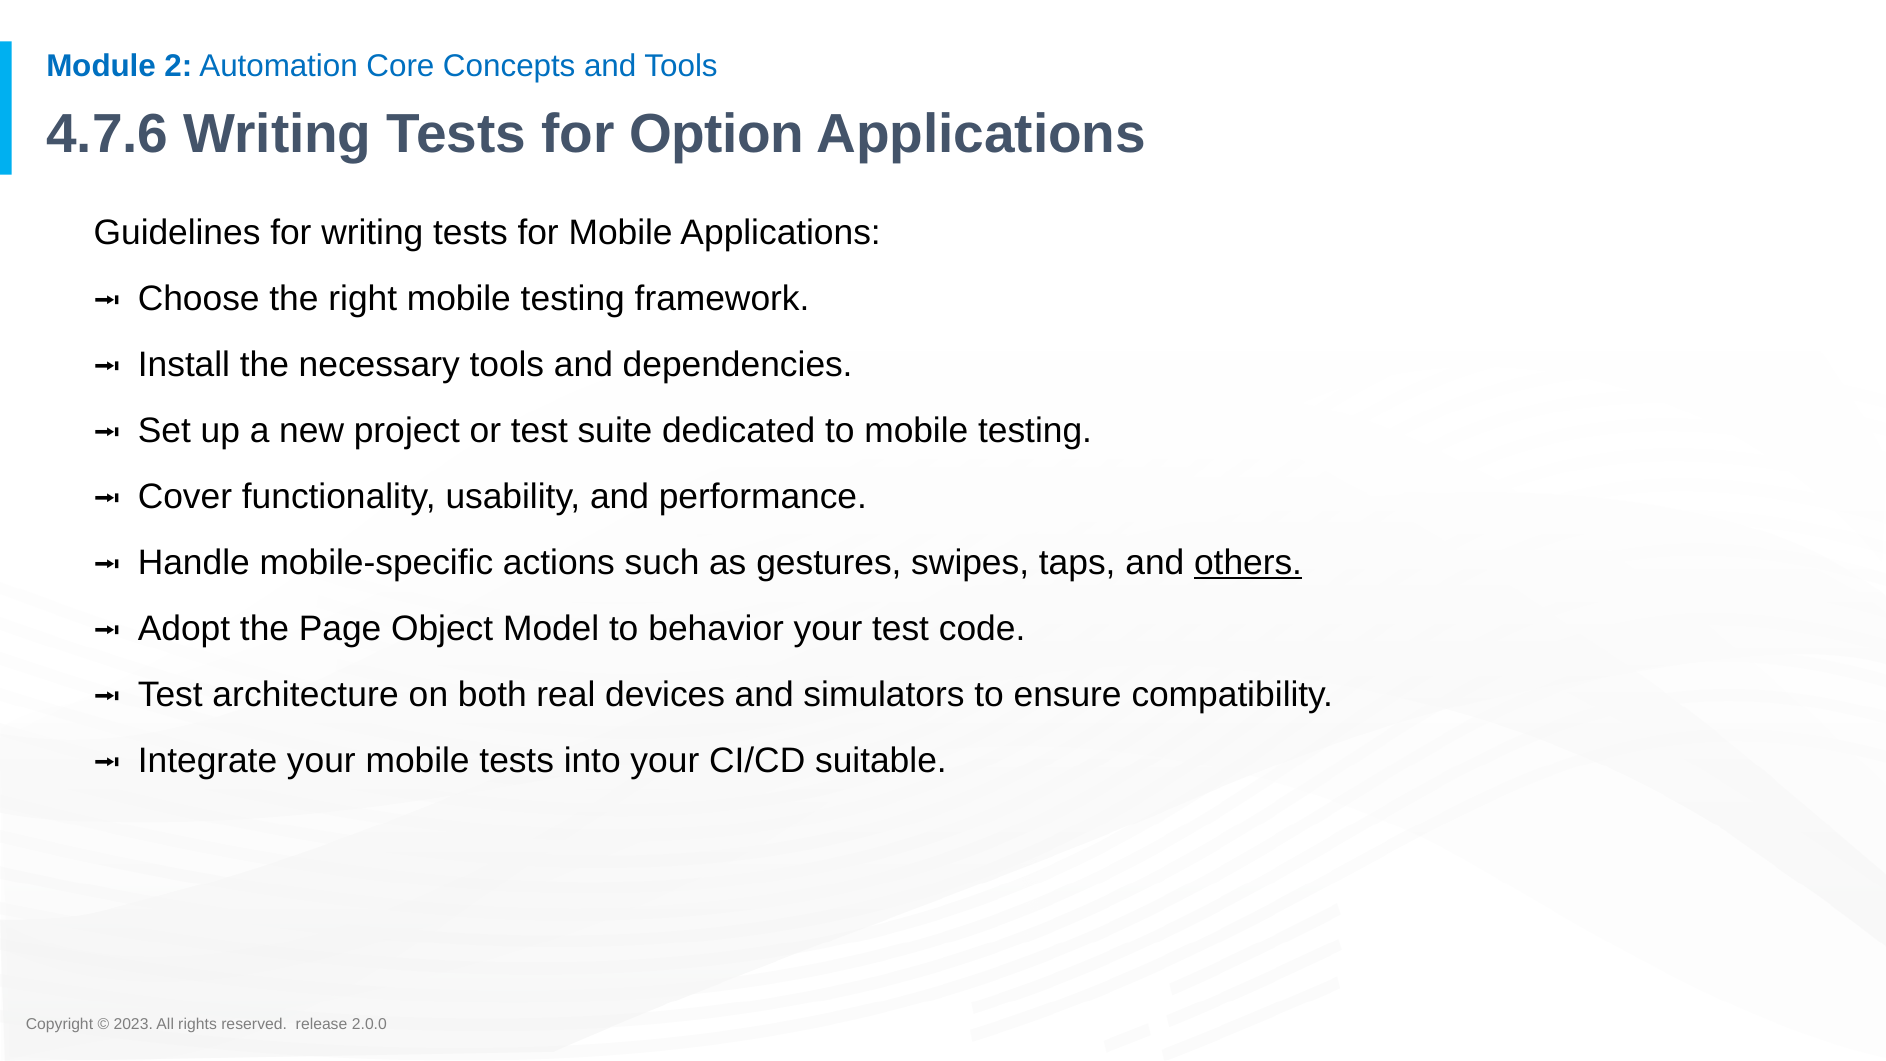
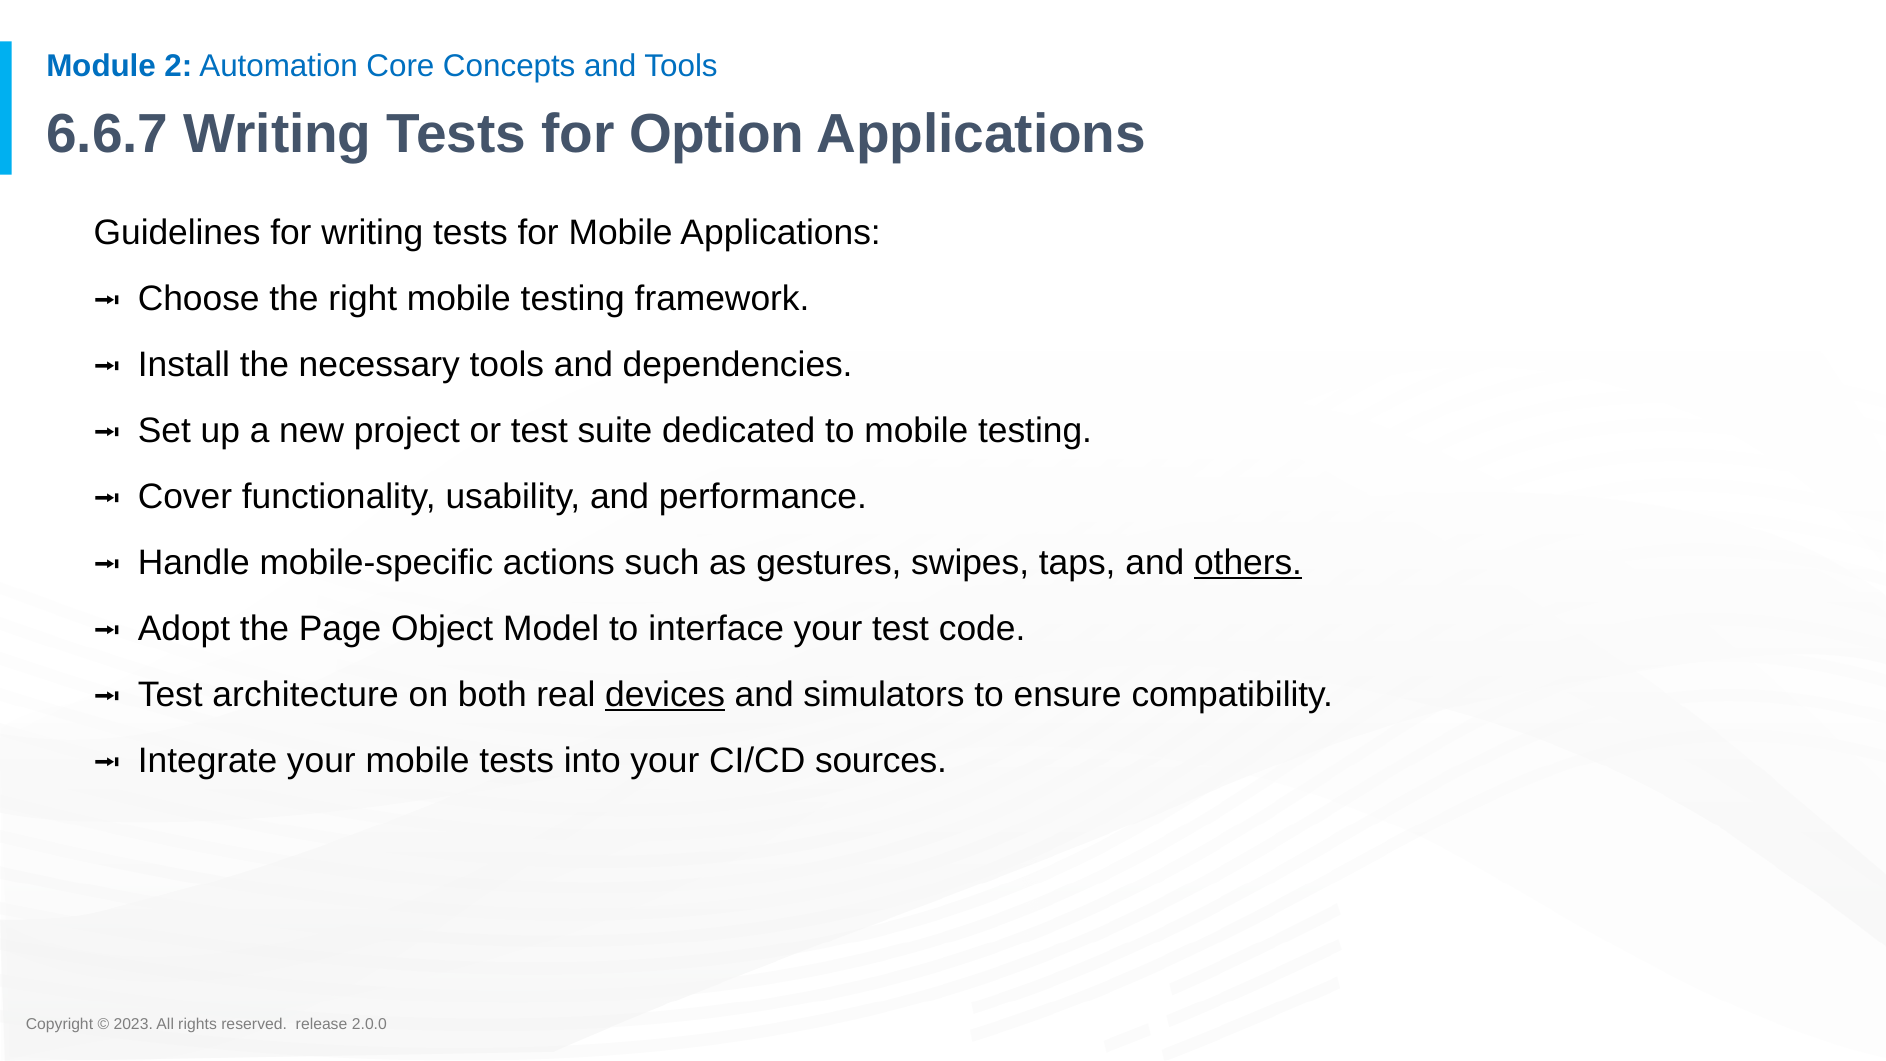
4.7.6: 4.7.6 -> 6.6.7
behavior: behavior -> interface
devices underline: none -> present
suitable: suitable -> sources
